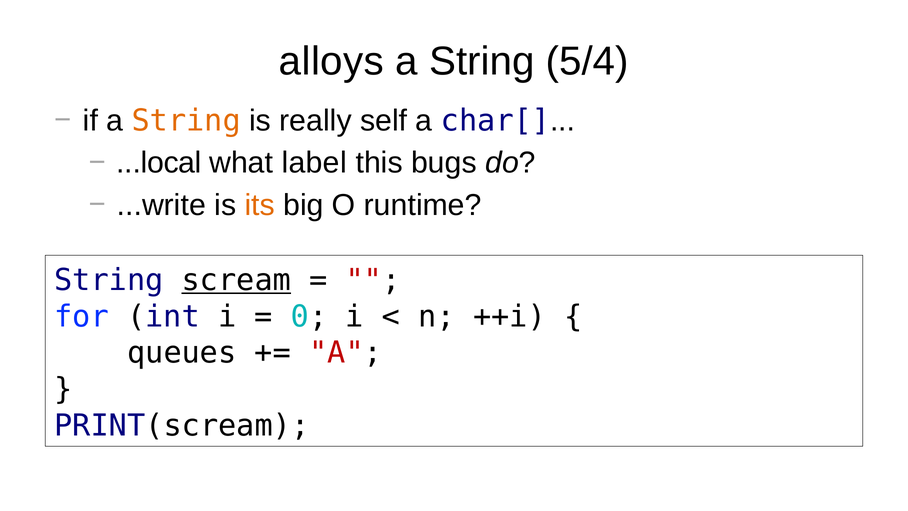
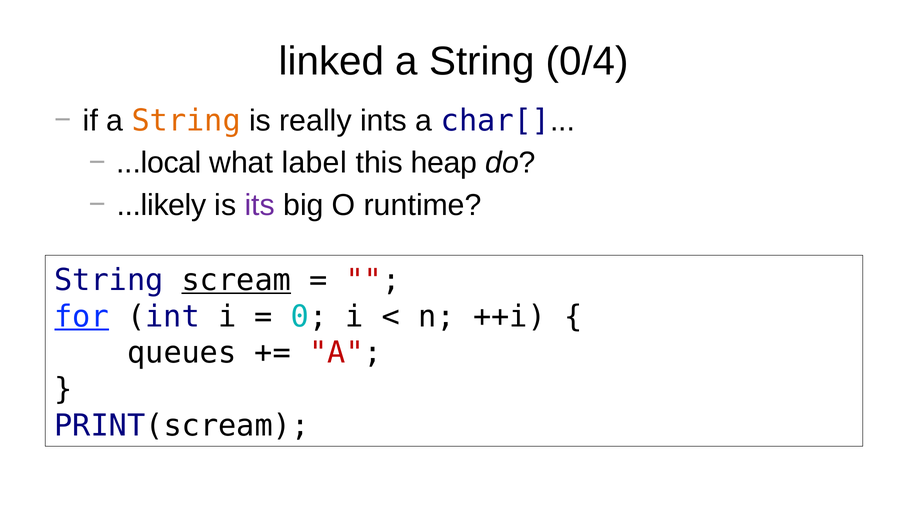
alloys: alloys -> linked
5/4: 5/4 -> 0/4
self: self -> ints
bugs: bugs -> heap
...write: ...write -> ...likely
its colour: orange -> purple
for underline: none -> present
